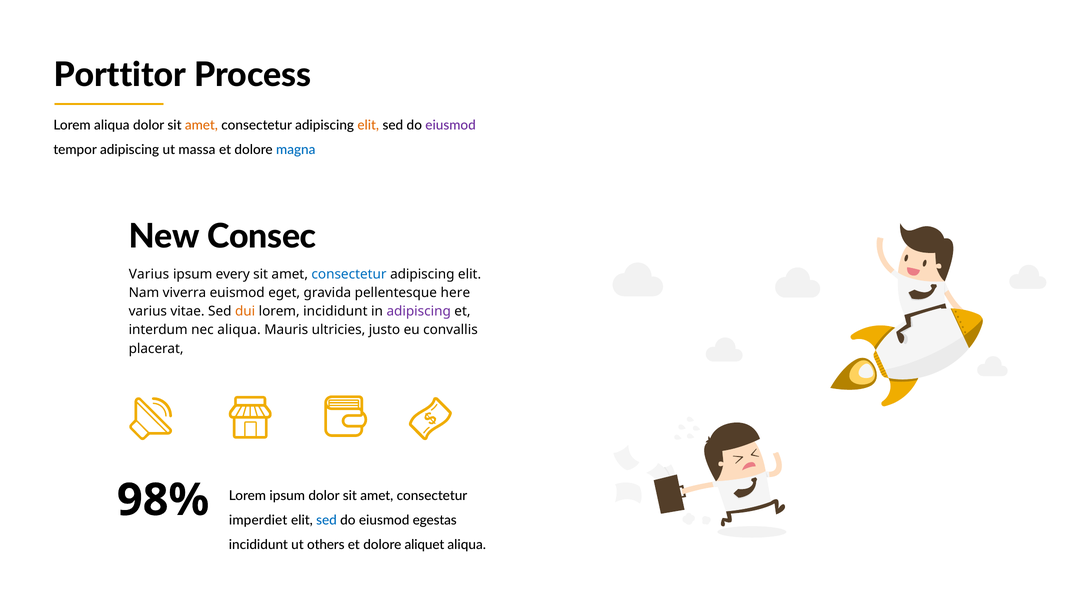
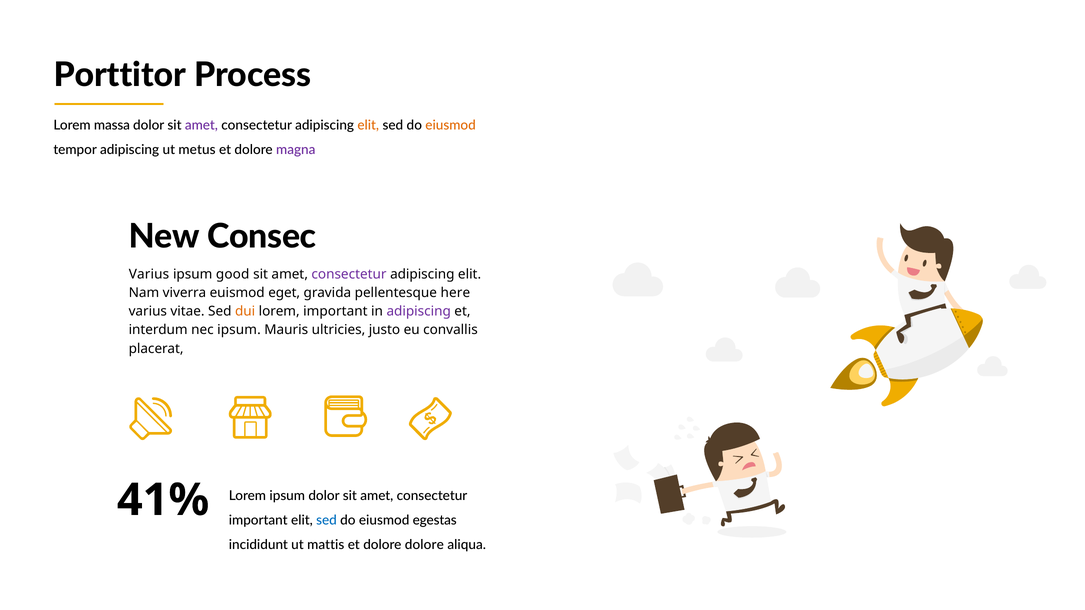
Lorem aliqua: aliqua -> massa
amet at (201, 125) colour: orange -> purple
eiusmod at (451, 125) colour: purple -> orange
massa: massa -> metus
magna colour: blue -> purple
every: every -> good
consectetur at (349, 274) colour: blue -> purple
lorem incididunt: incididunt -> important
nec aliqua: aliqua -> ipsum
98%: 98% -> 41%
imperdiet at (258, 521): imperdiet -> important
others: others -> mattis
dolore aliquet: aliquet -> dolore
